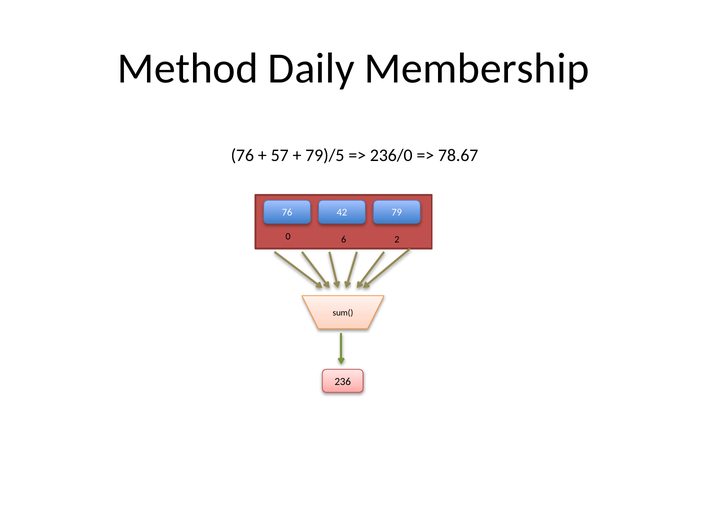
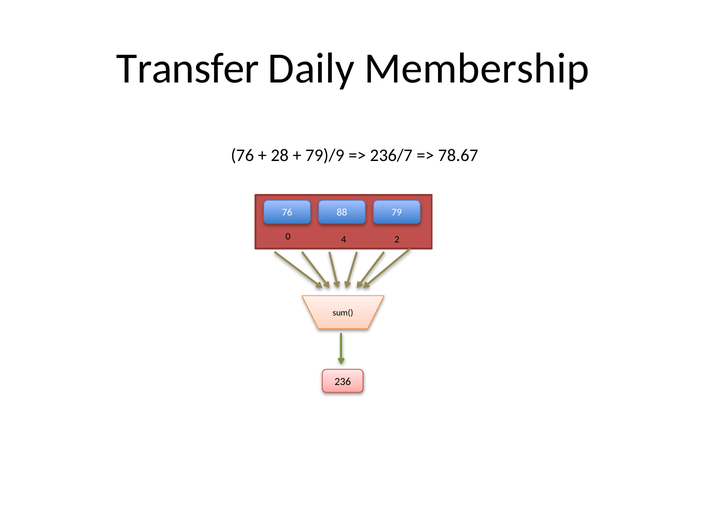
Method: Method -> Transfer
57: 57 -> 28
79)/5: 79)/5 -> 79)/9
236/0: 236/0 -> 236/7
42: 42 -> 88
6: 6 -> 4
